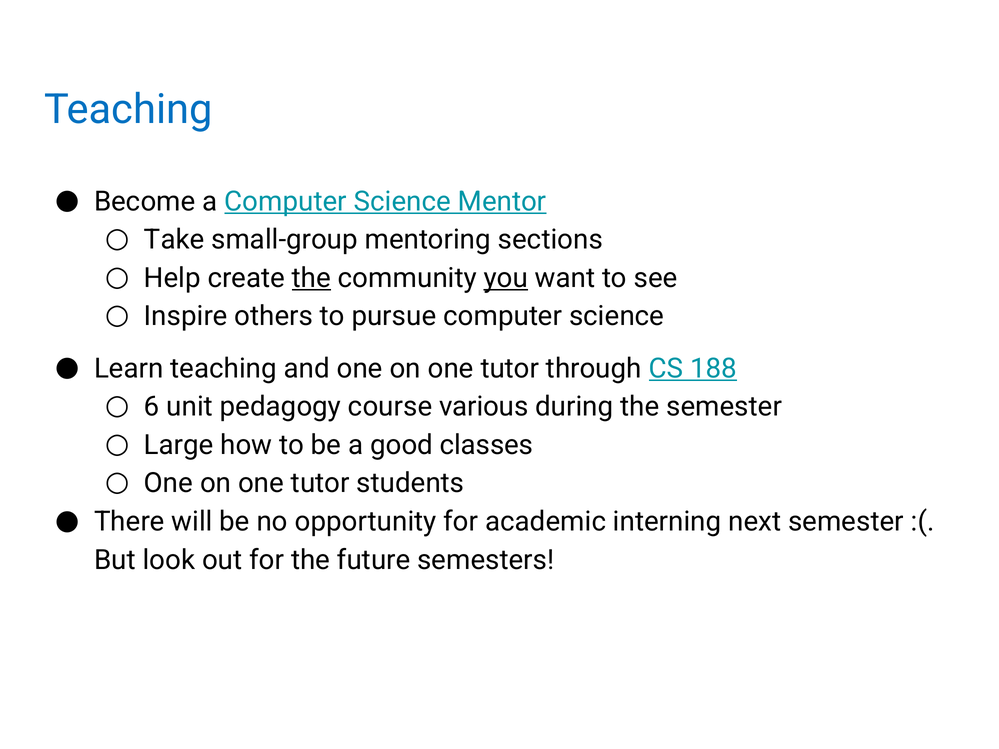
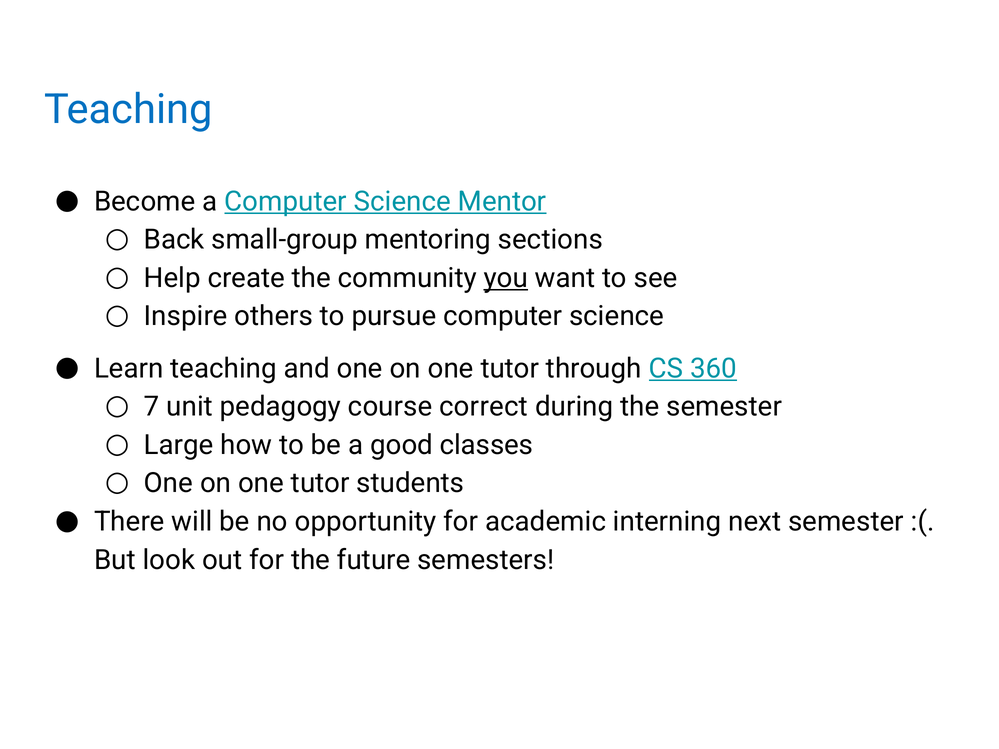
Take: Take -> Back
the at (311, 278) underline: present -> none
188: 188 -> 360
6: 6 -> 7
various: various -> correct
